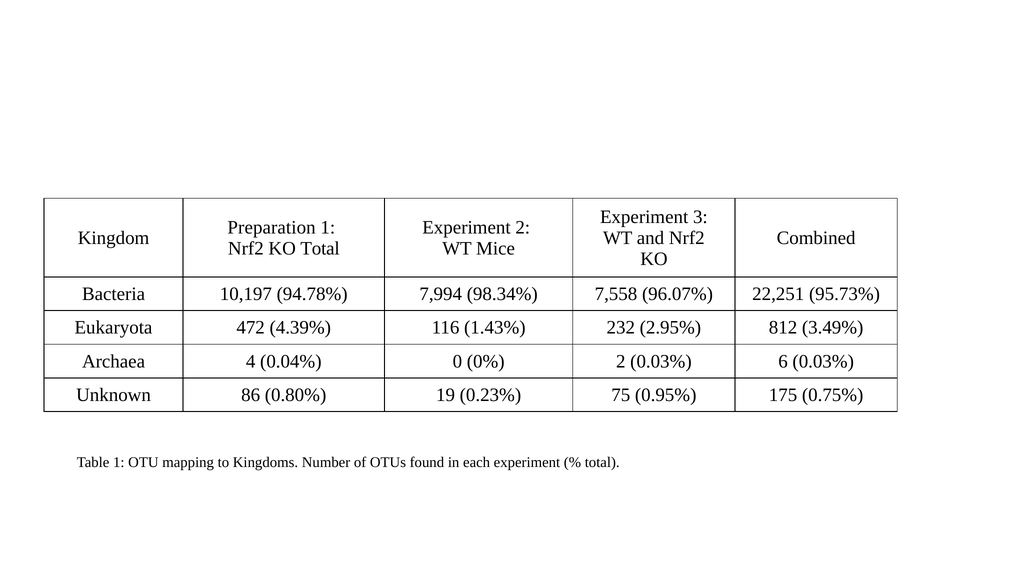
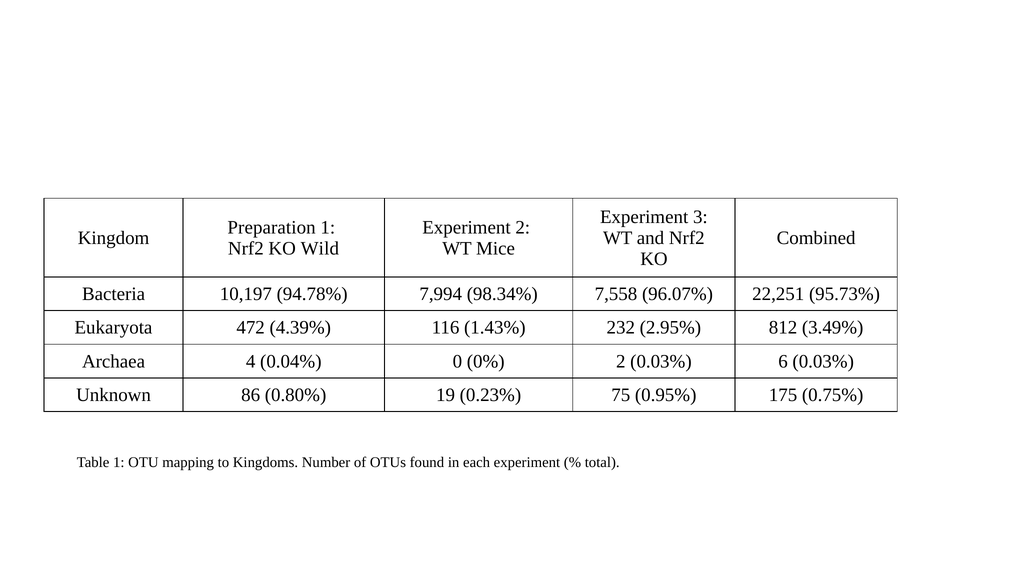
KO Total: Total -> Wild
